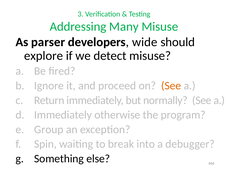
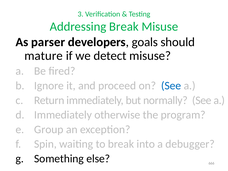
Addressing Many: Many -> Break
wide: wide -> goals
explore: explore -> mature
See at (171, 86) colour: orange -> blue
